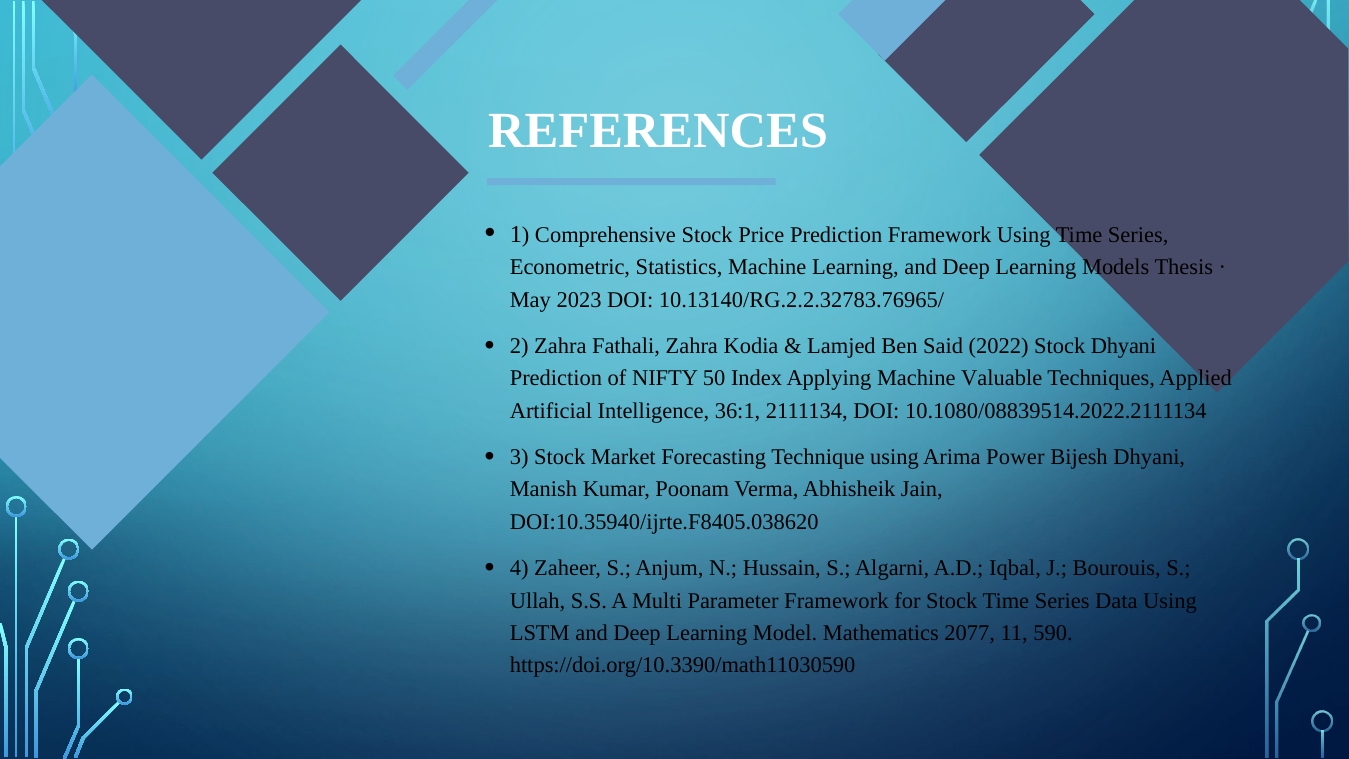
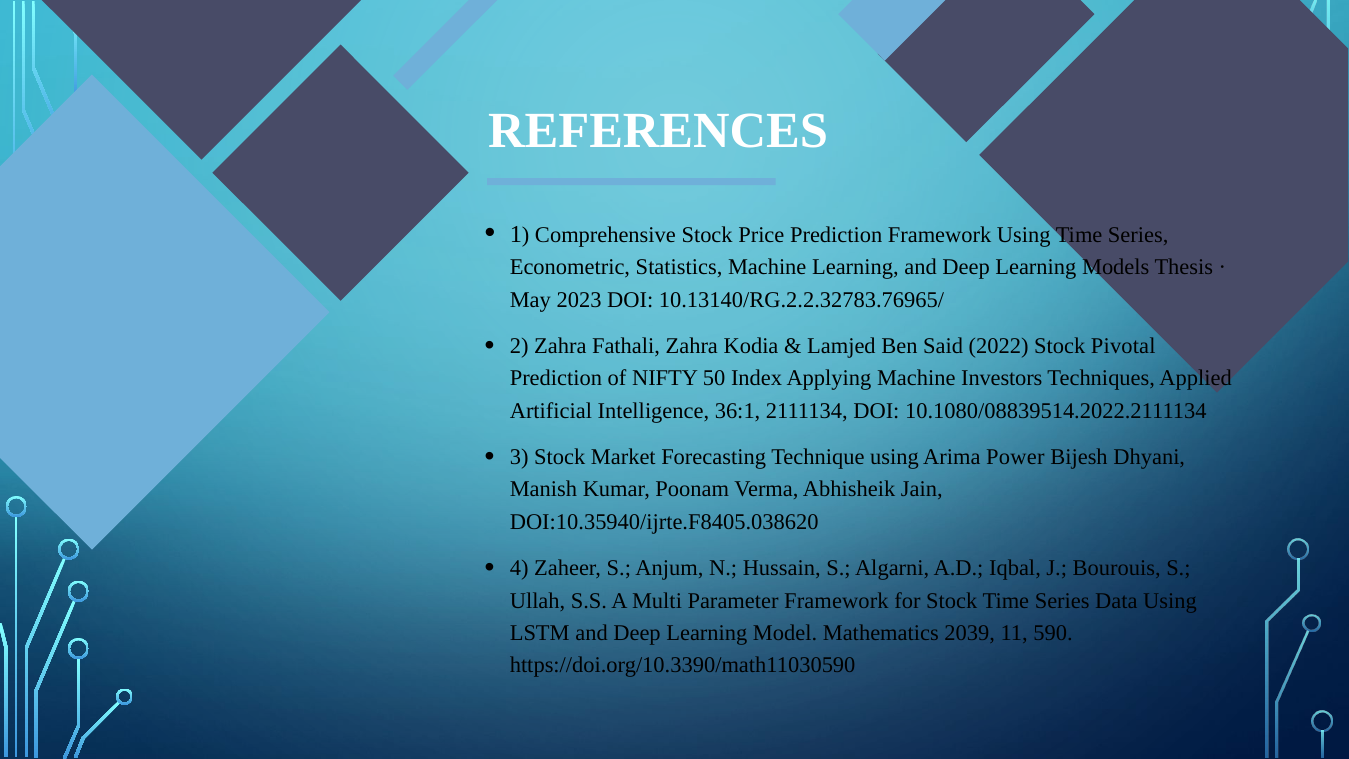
Stock Dhyani: Dhyani -> Pivotal
Valuable: Valuable -> Investors
2077: 2077 -> 2039
